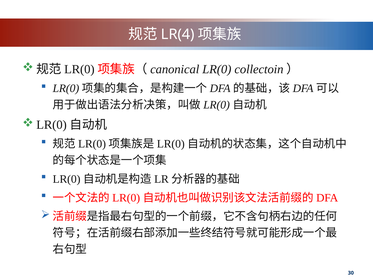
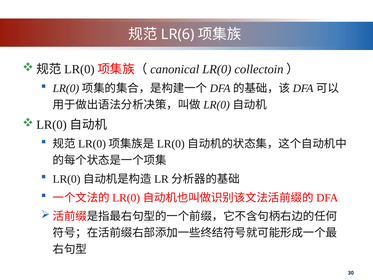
LR(4: LR(4 -> LR(6
